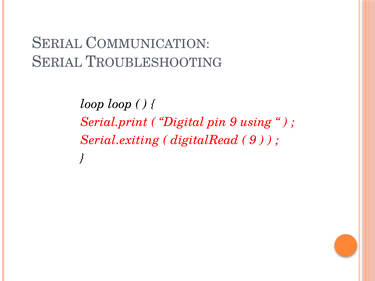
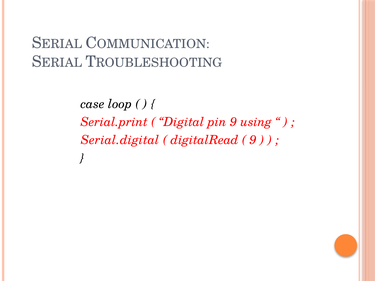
loop at (93, 104): loop -> case
Serial.exiting: Serial.exiting -> Serial.digital
